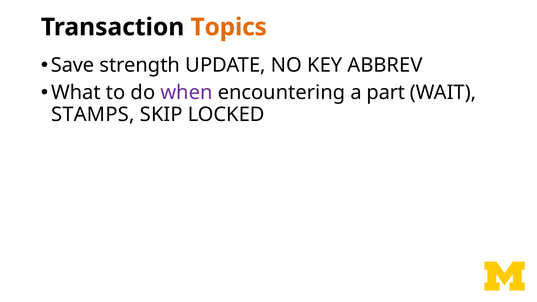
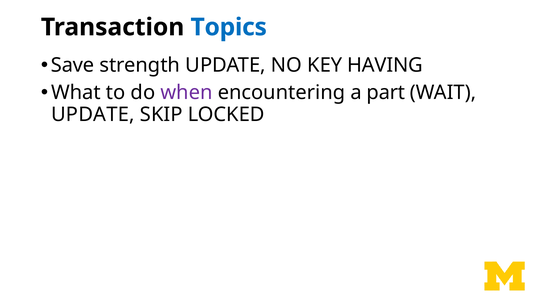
Topics colour: orange -> blue
ABBREV: ABBREV -> HAVING
STAMPS at (93, 114): STAMPS -> UPDATE
